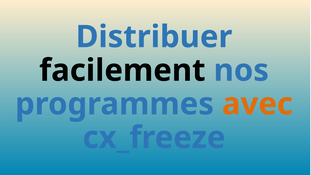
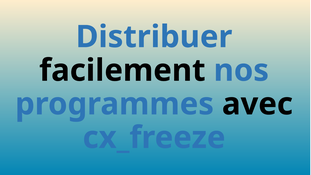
avec colour: orange -> black
